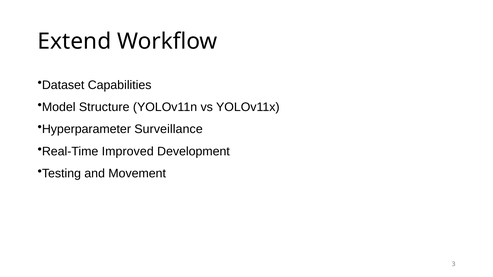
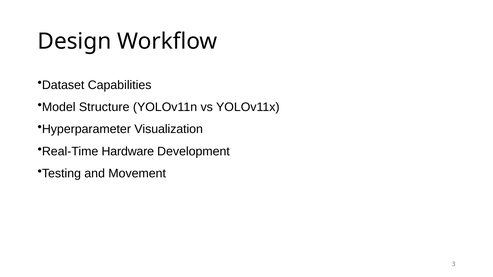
Extend: Extend -> Design
Surveillance: Surveillance -> Visualization
Improved: Improved -> Hardware
